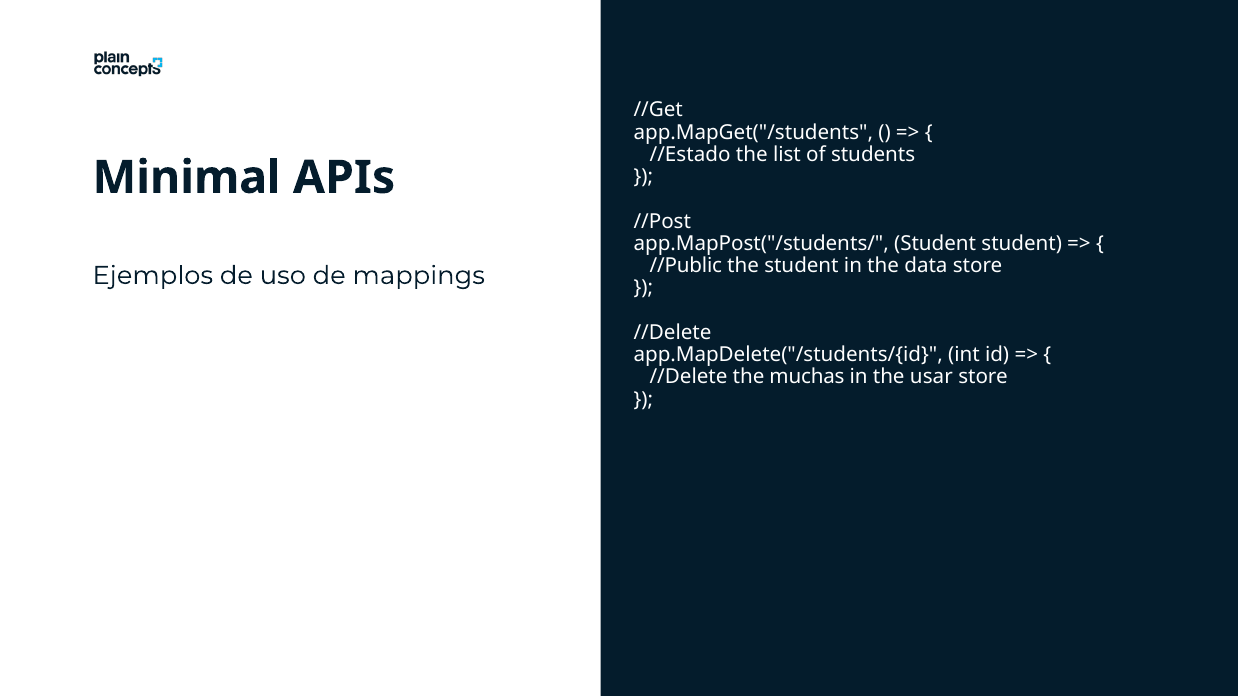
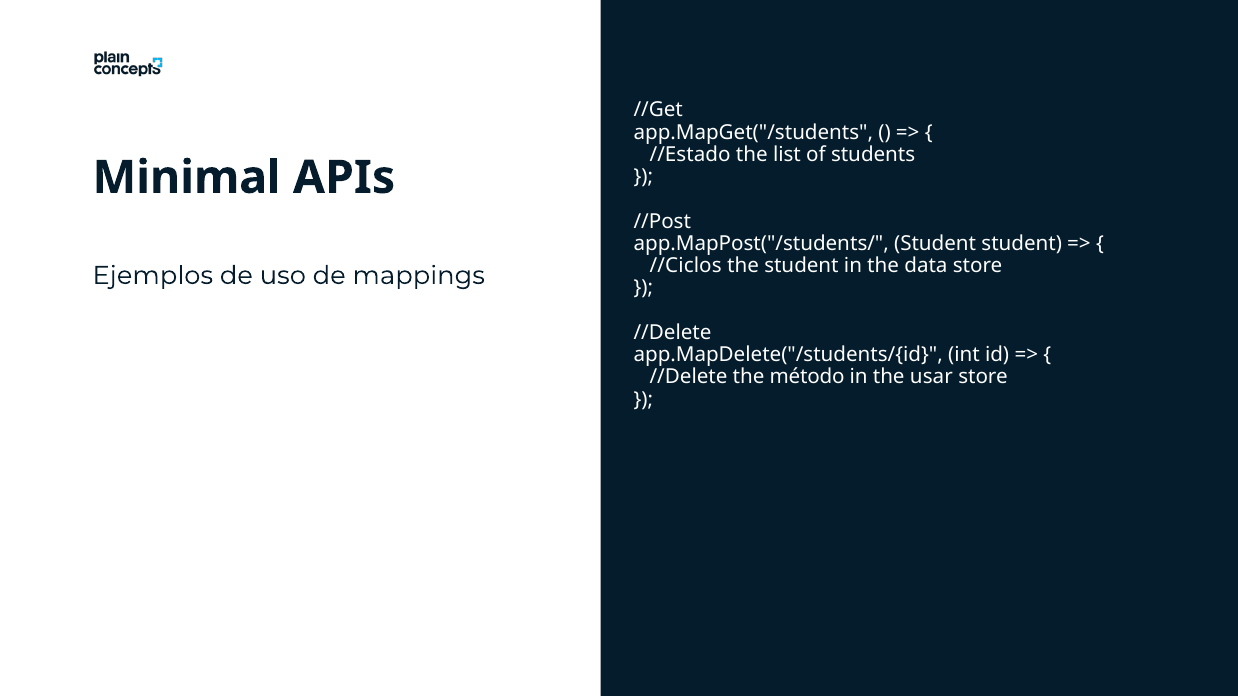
//Public: //Public -> //Ciclos
muchas: muchas -> método
